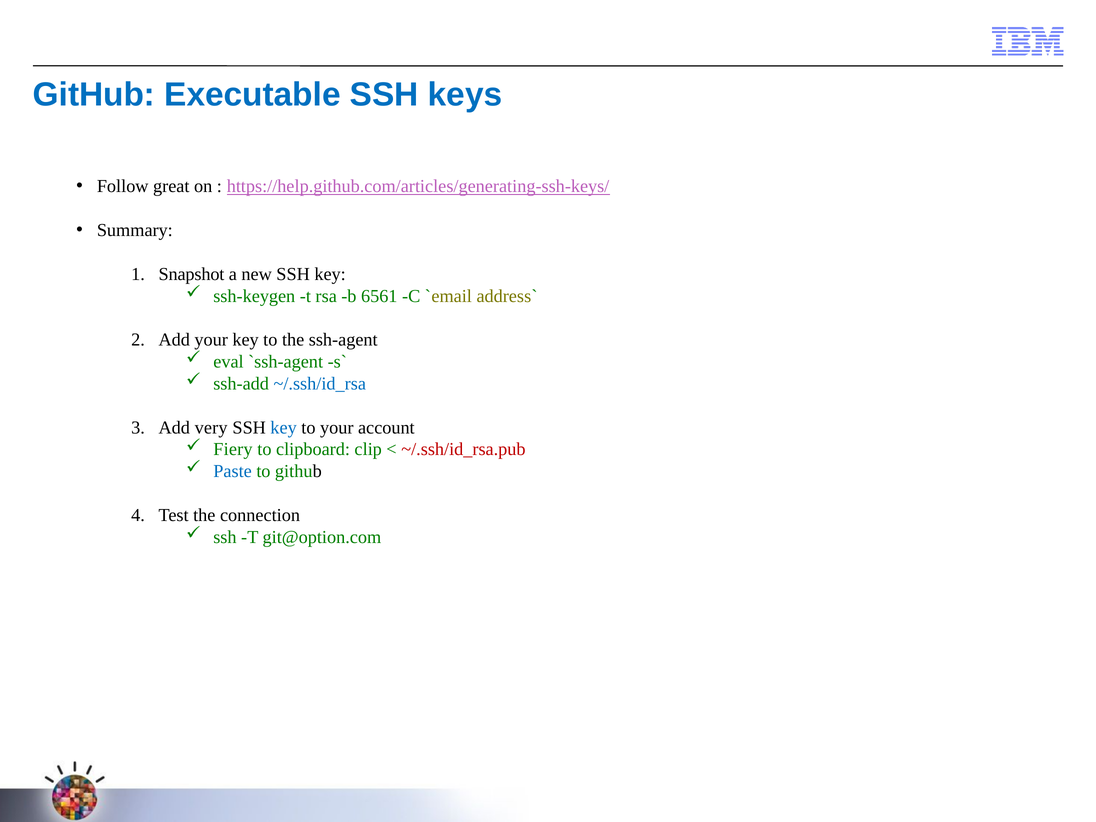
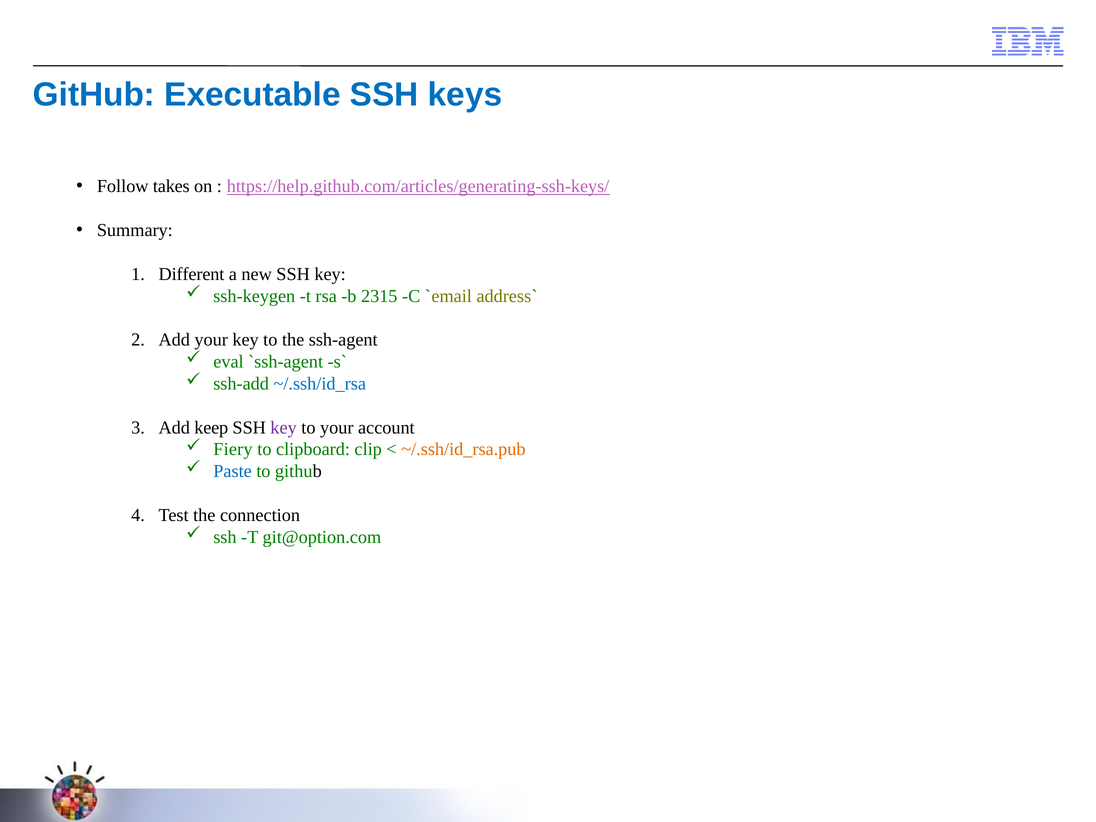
great: great -> takes
Snapshot: Snapshot -> Different
6561: 6561 -> 2315
very: very -> keep
key at (284, 428) colour: blue -> purple
~/.ssh/id_rsa.pub colour: red -> orange
